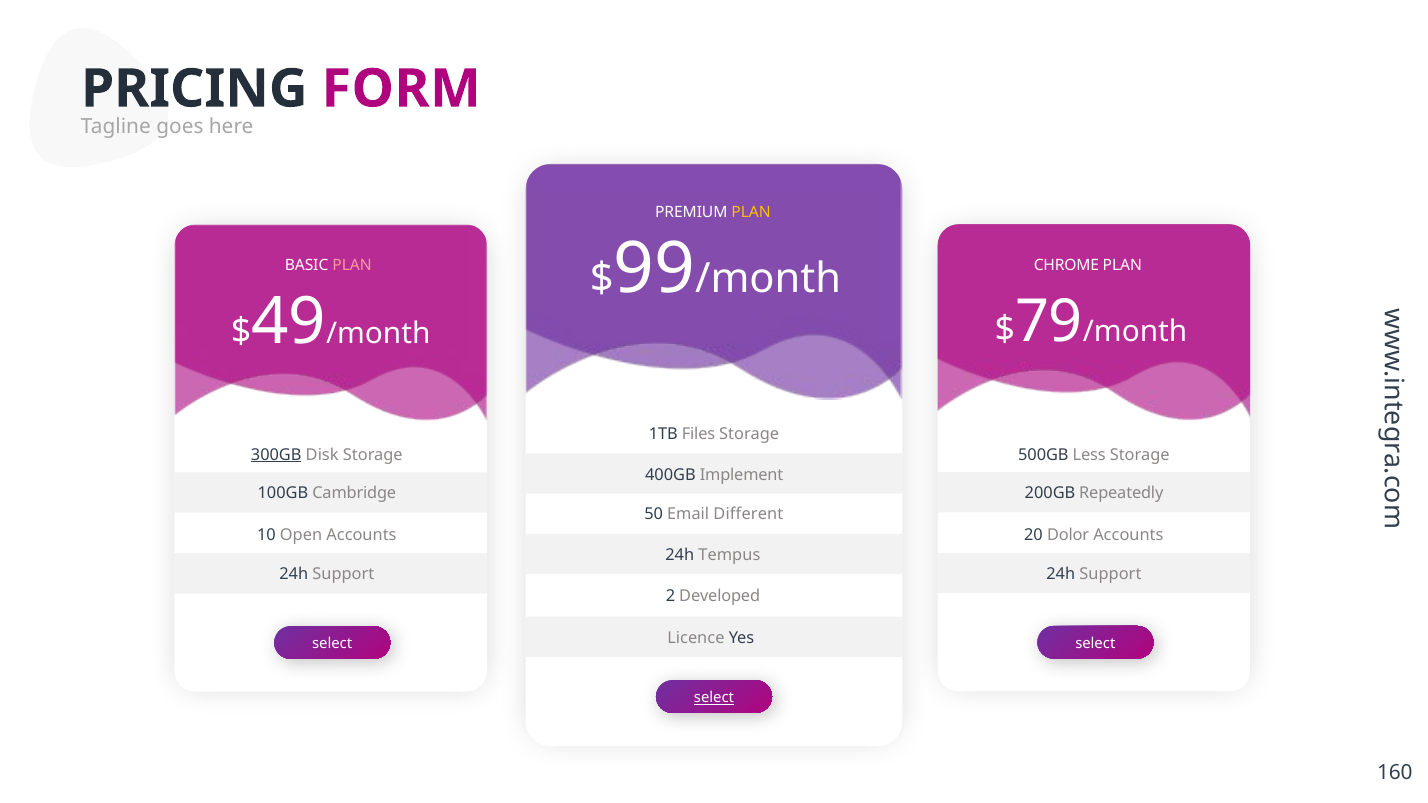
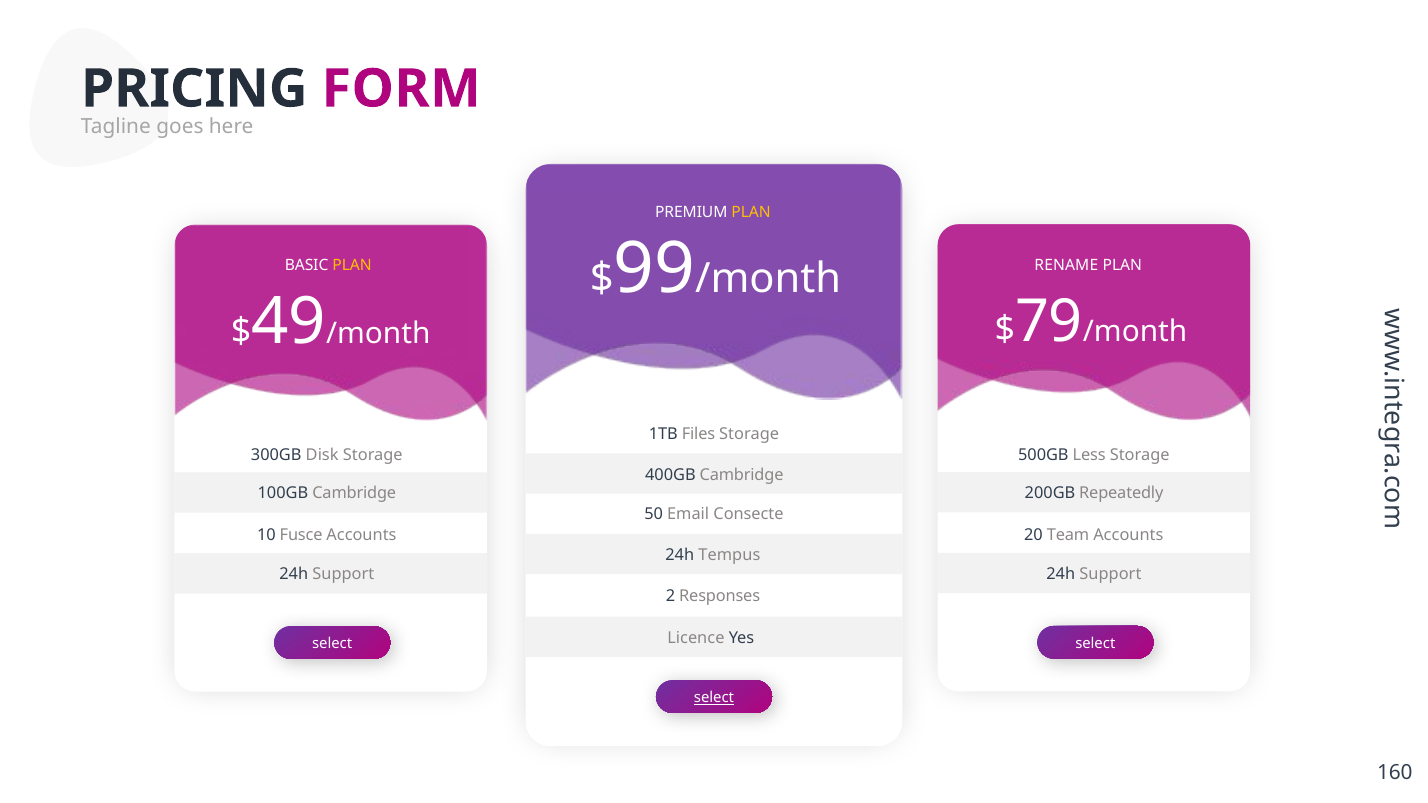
CHROME: CHROME -> RENAME
PLAN at (352, 266) colour: pink -> yellow
300GB underline: present -> none
400GB Implement: Implement -> Cambridge
Different: Different -> Consecte
Open: Open -> Fusce
Dolor: Dolor -> Team
Developed: Developed -> Responses
